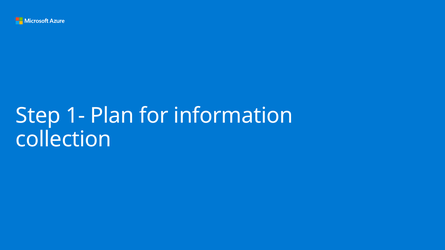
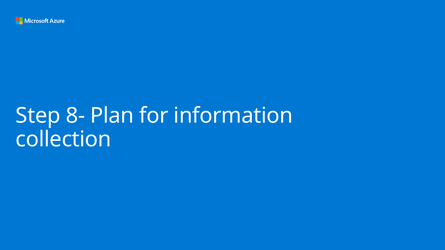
1-: 1- -> 8-
